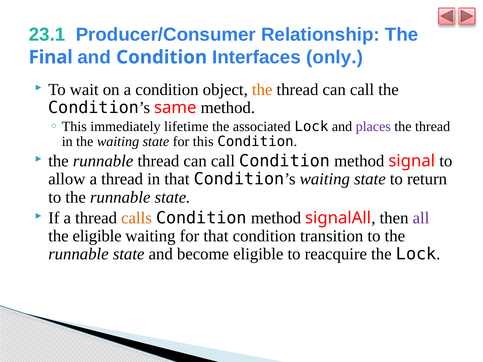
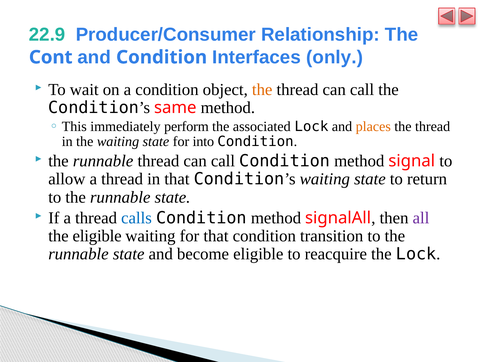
23.1: 23.1 -> 22.9
Final: Final -> Cont
lifetime: lifetime -> perform
places colour: purple -> orange
for this: this -> into
calls colour: orange -> blue
